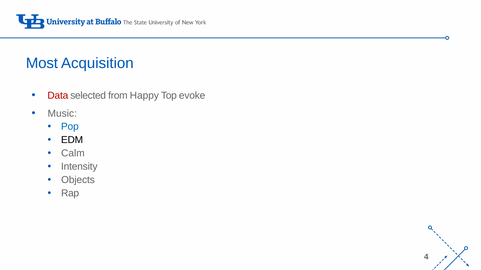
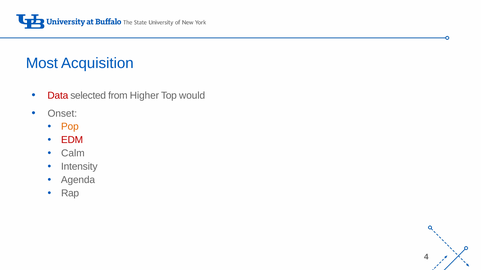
Happy: Happy -> Higher
evoke: evoke -> would
Music: Music -> Onset
Pop colour: blue -> orange
EDM colour: black -> red
Objects: Objects -> Agenda
